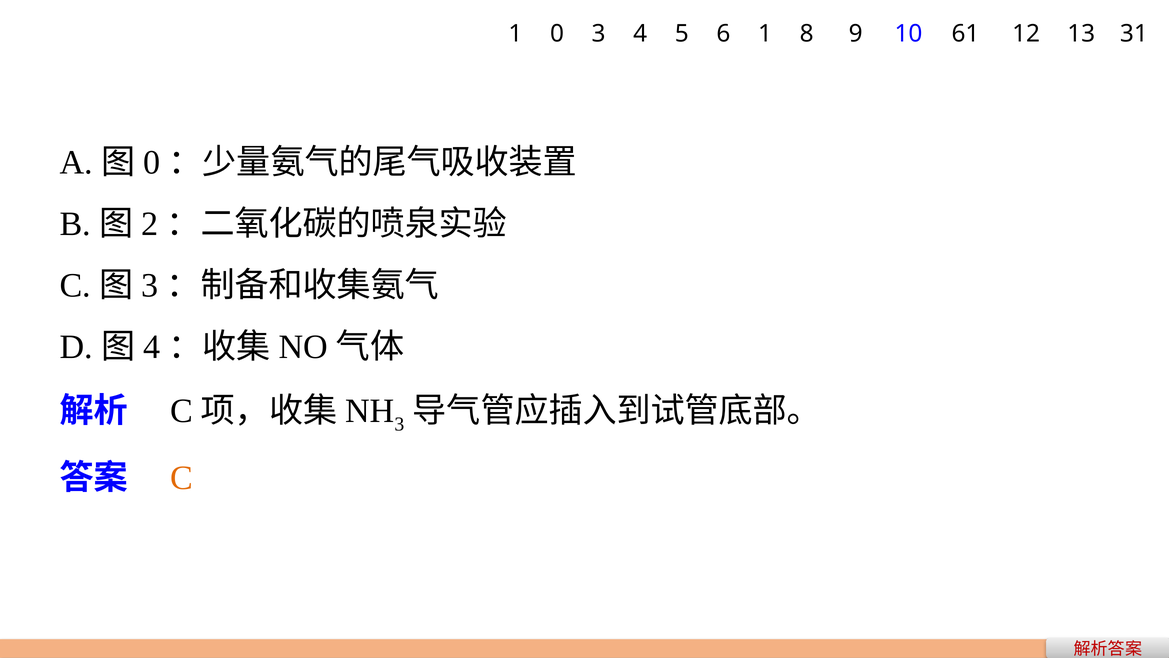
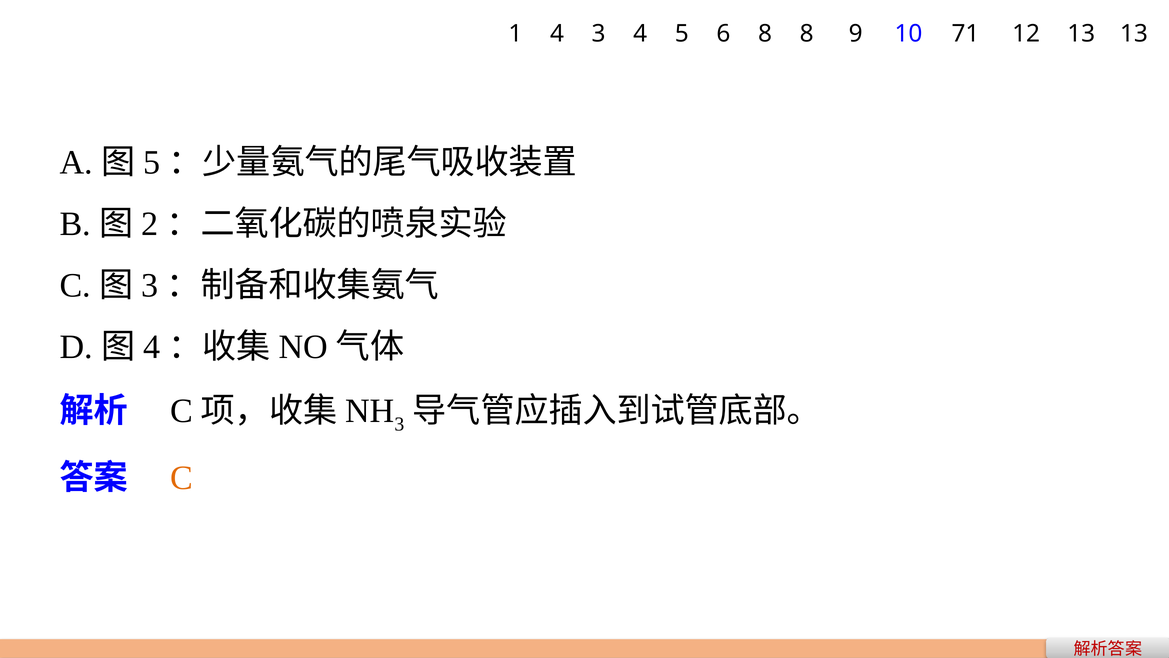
1 0: 0 -> 4
6 1: 1 -> 8
61: 61 -> 71
13 31: 31 -> 13
0 at (152, 162): 0 -> 5
